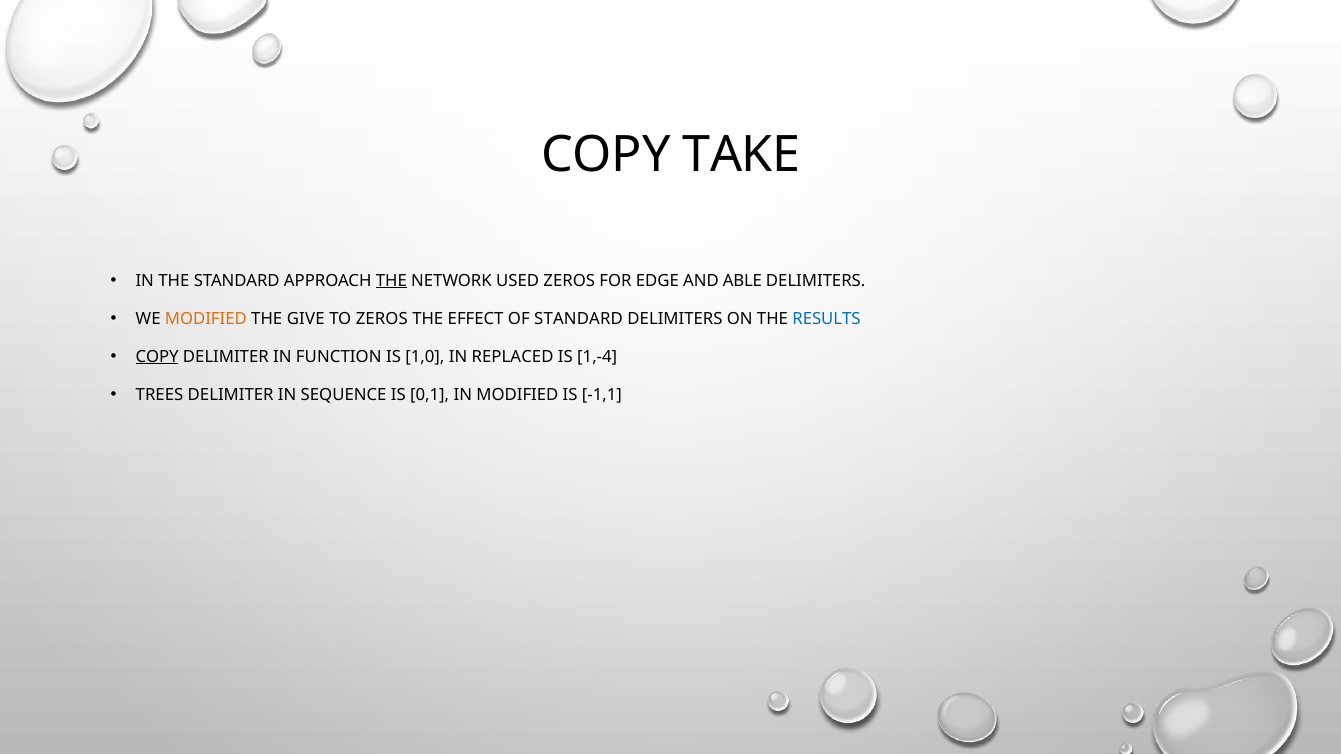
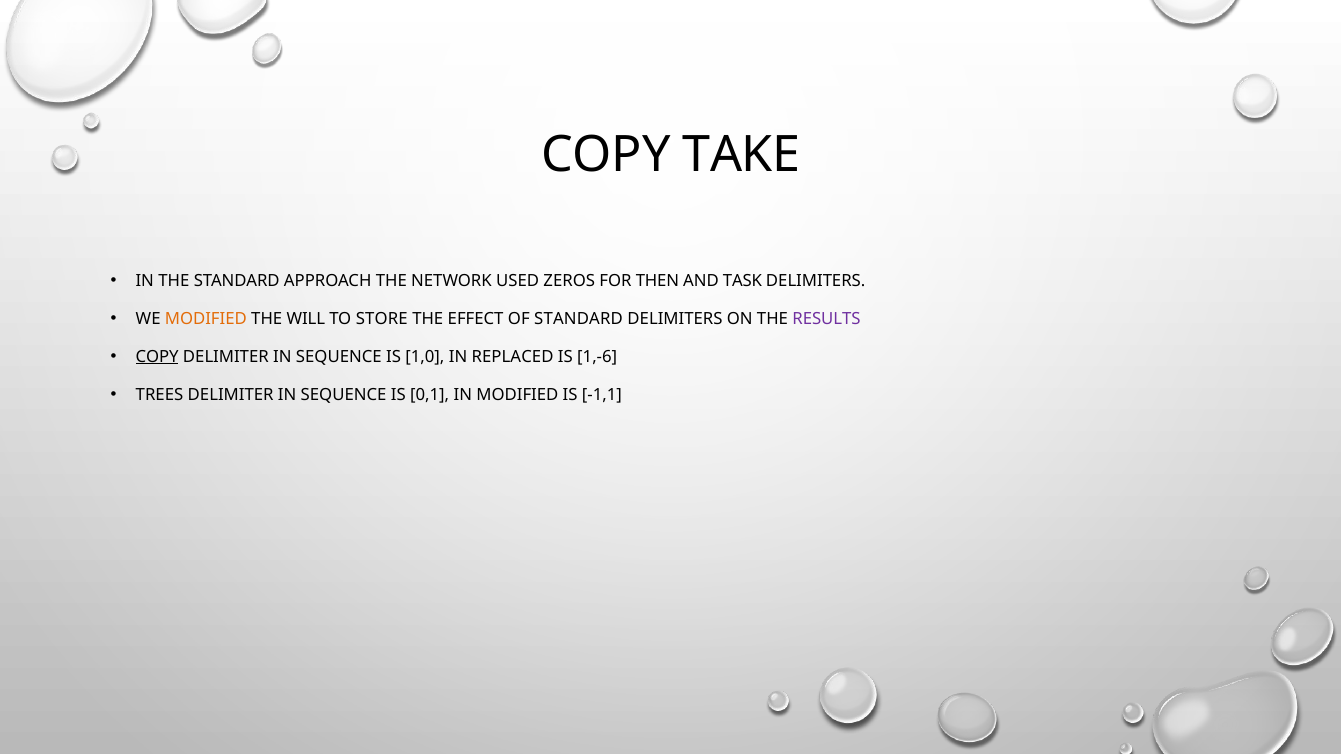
THE at (391, 281) underline: present -> none
EDGE: EDGE -> THEN
ABLE: ABLE -> TASK
GIVE: GIVE -> WILL
TO ZEROS: ZEROS -> STORE
RESULTS colour: blue -> purple
FUNCTION at (339, 357): FUNCTION -> SEQUENCE
1,-4: 1,-4 -> 1,-6
